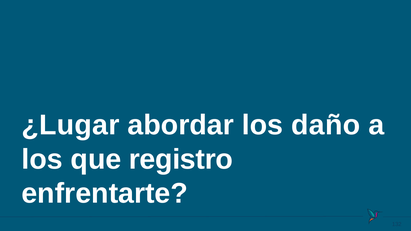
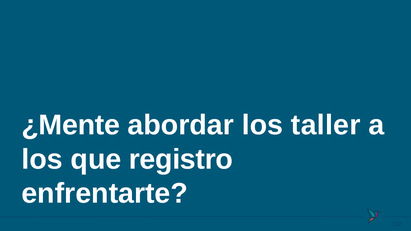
¿Lugar: ¿Lugar -> ¿Mente
daño: daño -> taller
